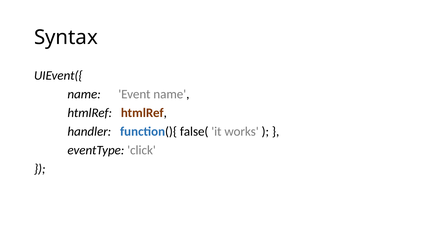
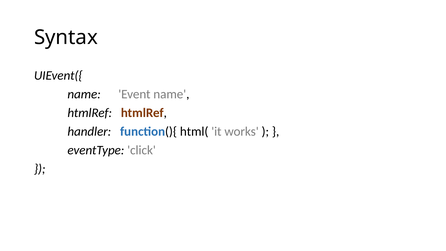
false(: false( -> html(
